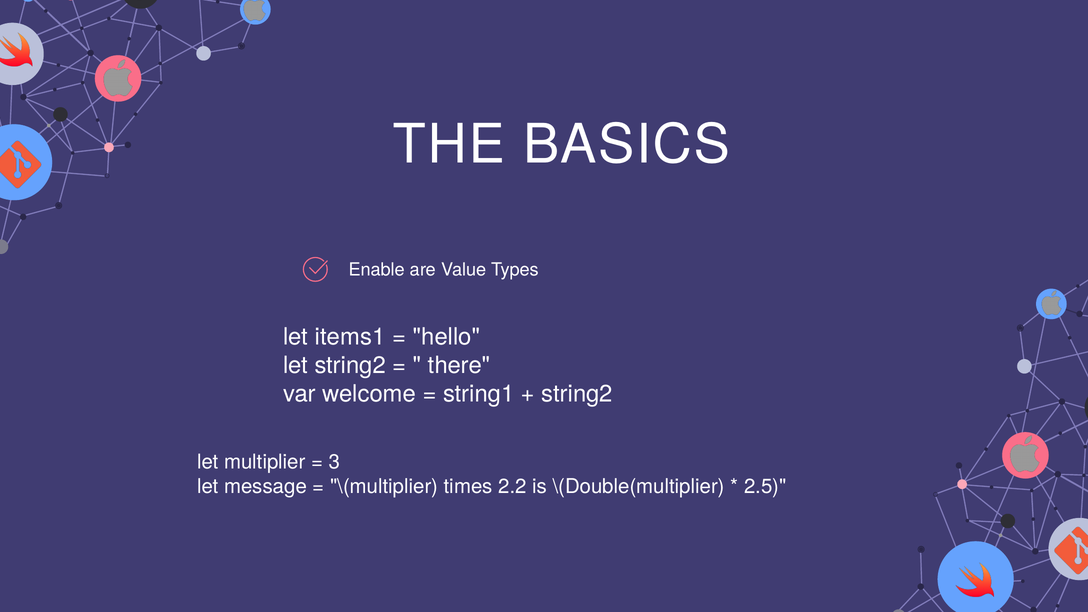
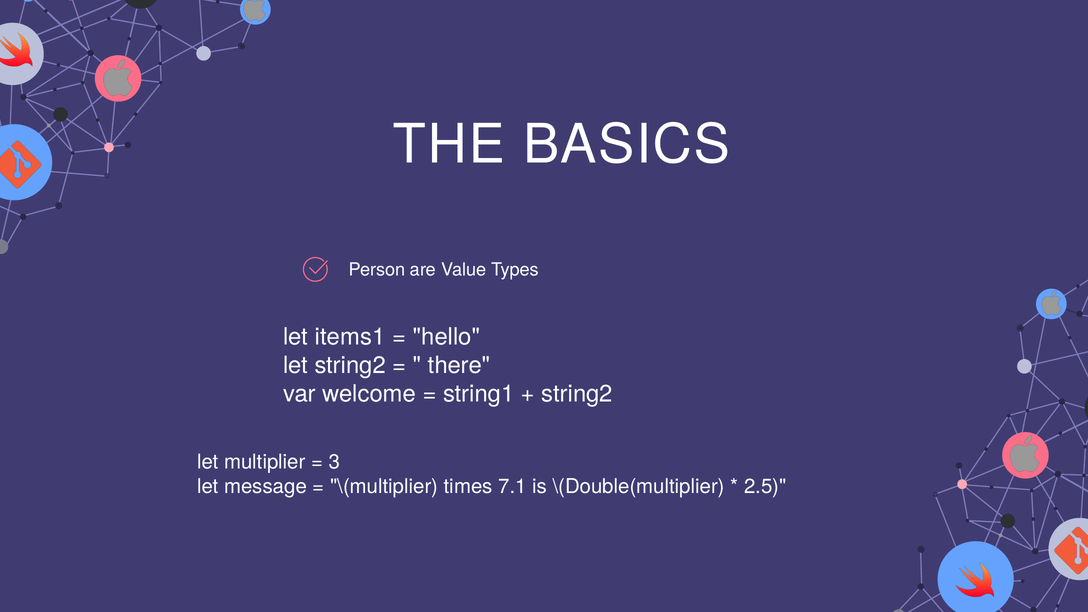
Enable: Enable -> Person
2.2: 2.2 -> 7.1
